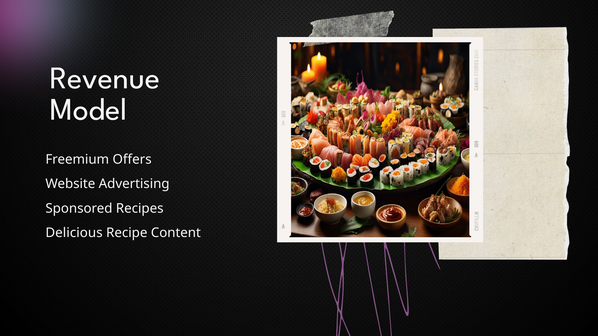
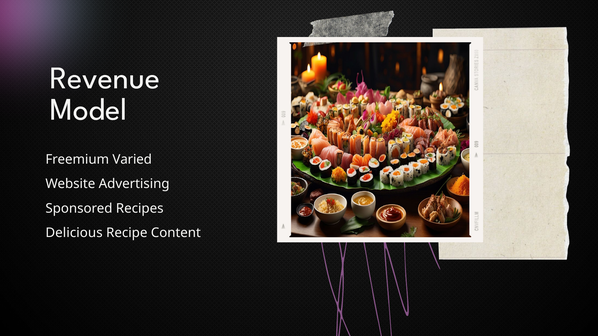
Offers: Offers -> Varied
